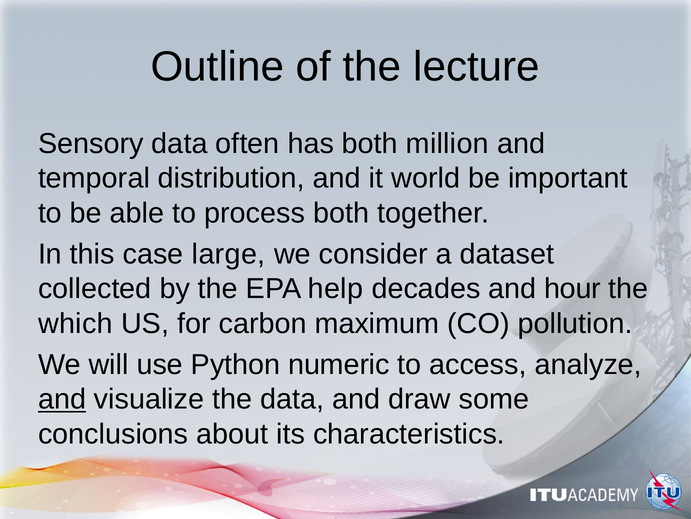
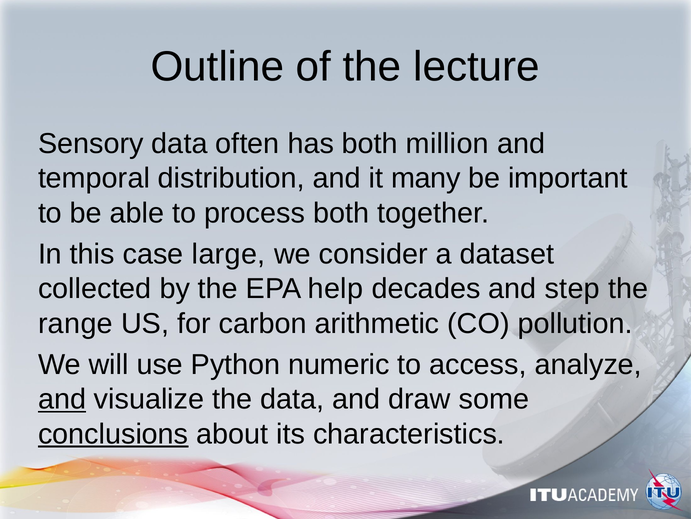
world: world -> many
hour: hour -> step
which: which -> range
maximum: maximum -> arithmetic
conclusions underline: none -> present
